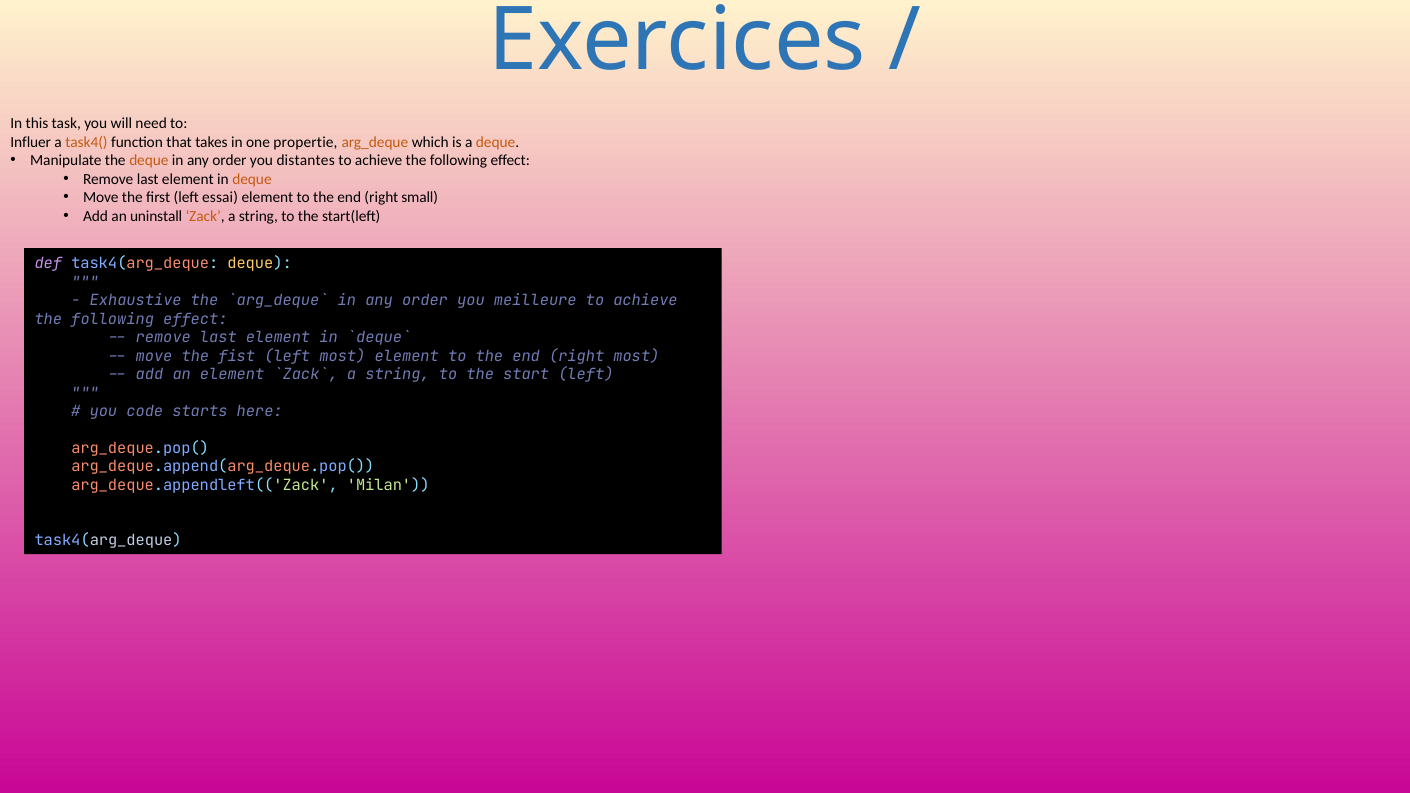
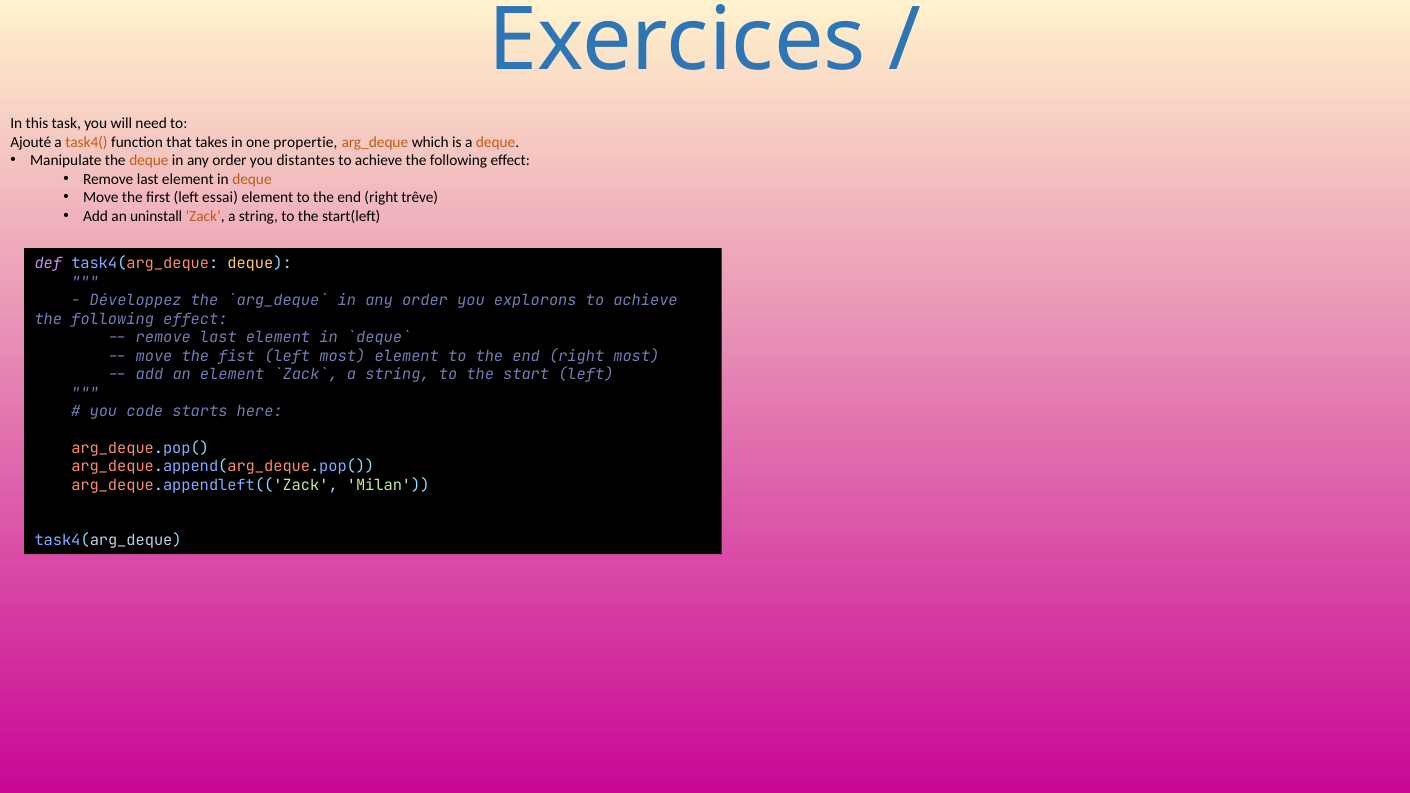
Influer: Influer -> Ajouté
small: small -> trêve
Exhaustive: Exhaustive -> Développez
meilleure: meilleure -> explorons
